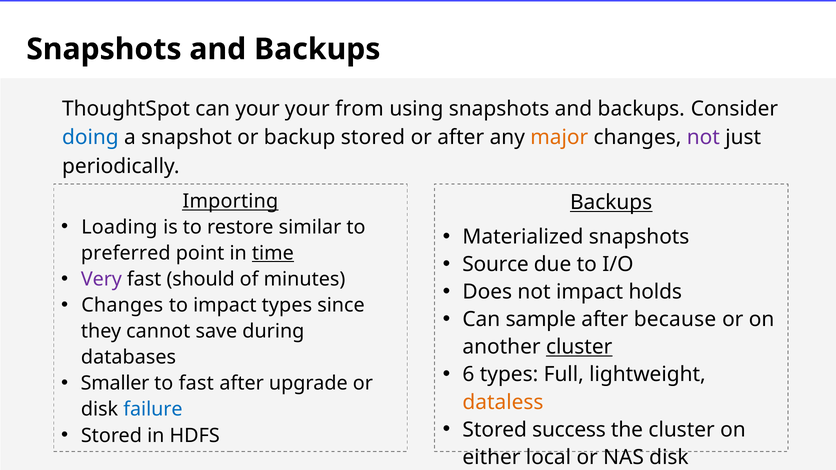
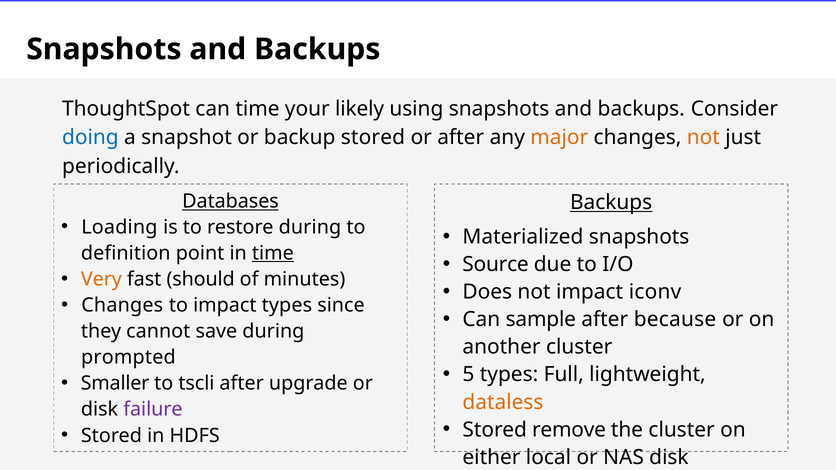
can your: your -> time
from: from -> likely
not at (703, 138) colour: purple -> orange
Importing: Importing -> Databases
restore similar: similar -> during
preferred: preferred -> definition
Very colour: purple -> orange
holds: holds -> iconv
cluster at (579, 347) underline: present -> none
databases: databases -> prompted
6: 6 -> 5
to fast: fast -> tscli
failure colour: blue -> purple
success: success -> remove
